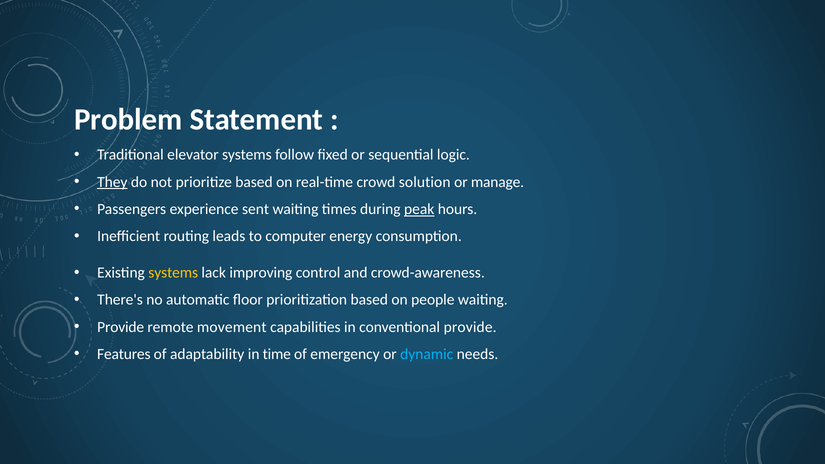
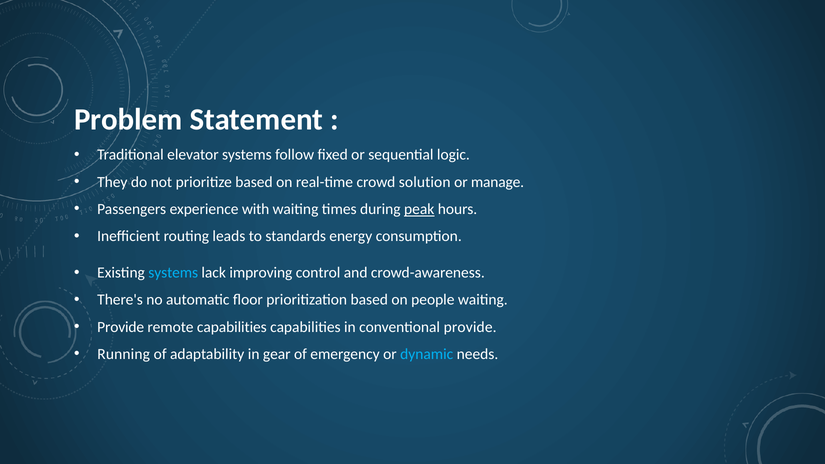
They underline: present -> none
sent: sent -> with
computer: computer -> standards
systems at (173, 273) colour: yellow -> light blue
remote movement: movement -> capabilities
Features: Features -> Running
time: time -> gear
